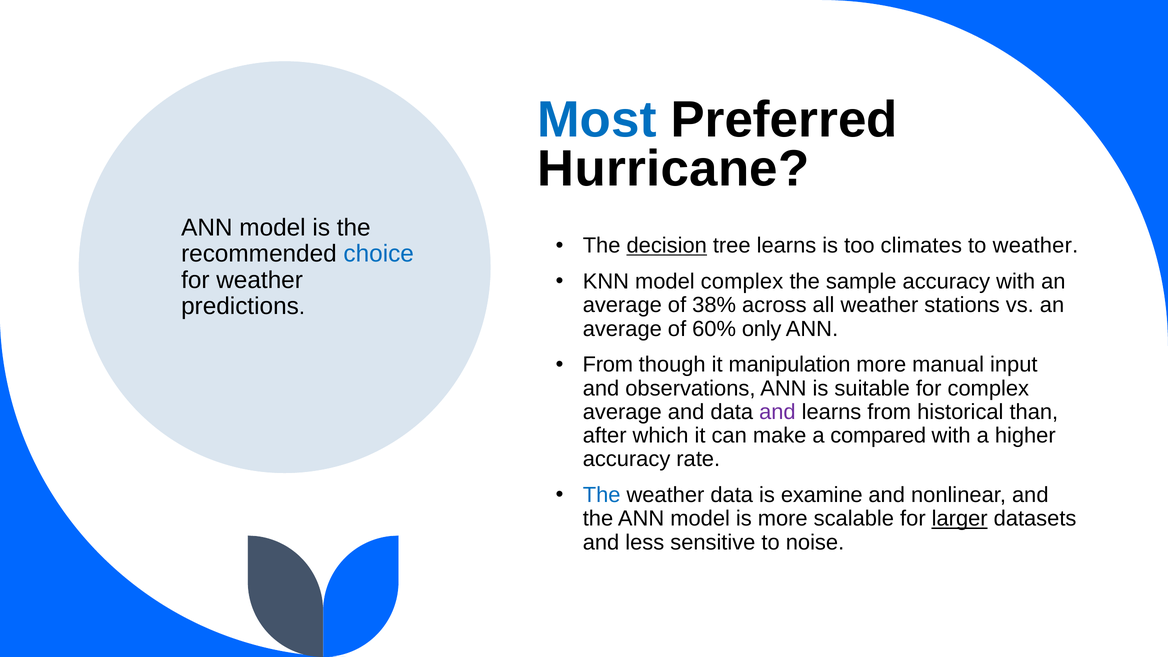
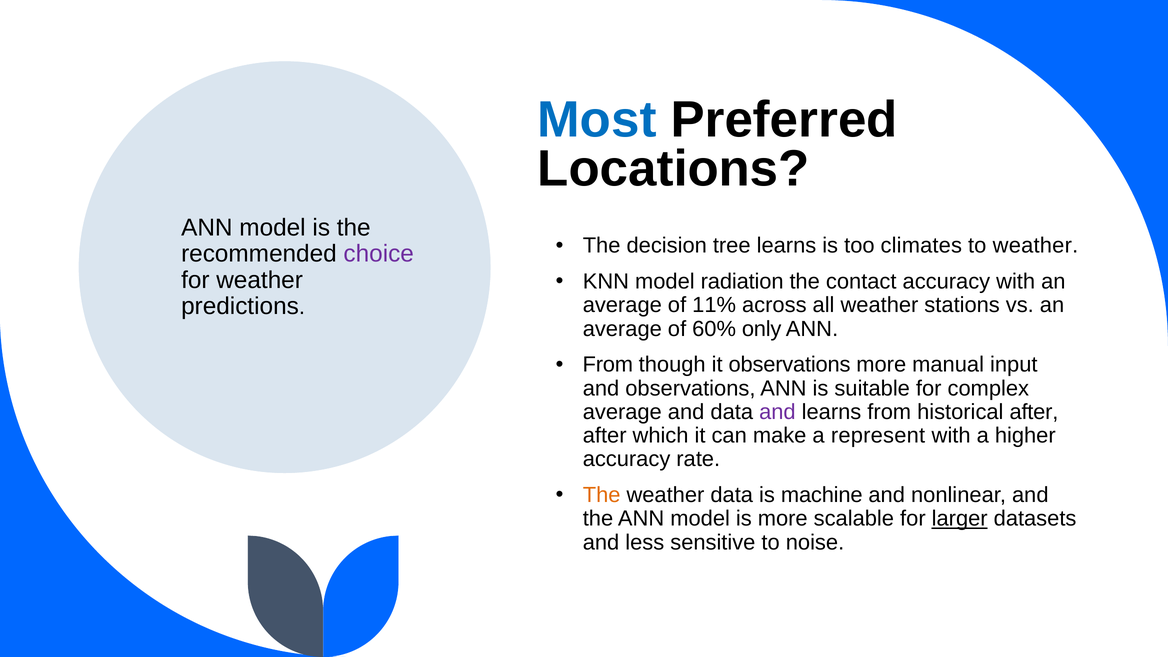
Hurricane: Hurricane -> Locations
decision underline: present -> none
choice colour: blue -> purple
model complex: complex -> radiation
sample: sample -> contact
38%: 38% -> 11%
it manipulation: manipulation -> observations
historical than: than -> after
compared: compared -> represent
The at (602, 495) colour: blue -> orange
examine: examine -> machine
